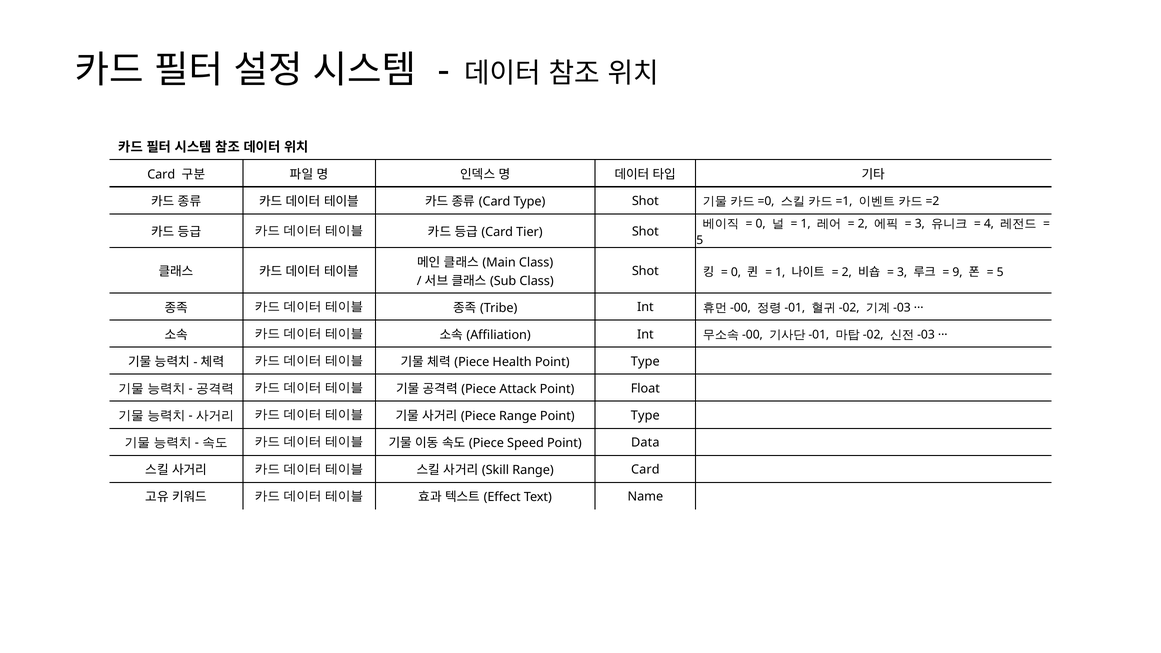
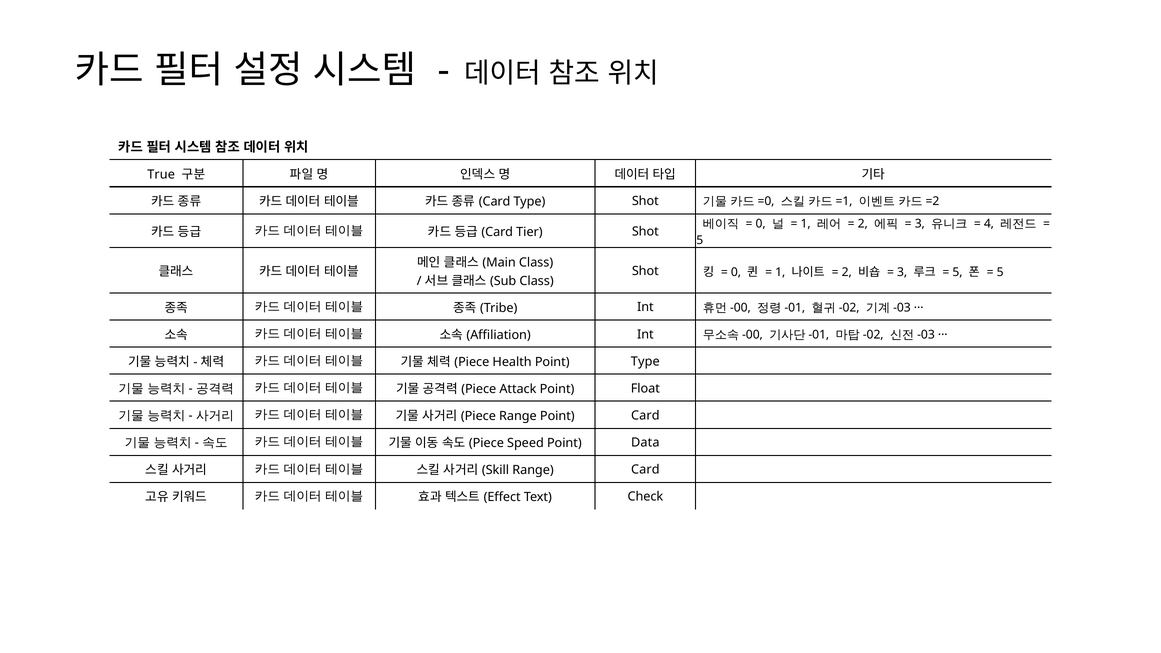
Card at (161, 175): Card -> True
9 at (957, 272): 9 -> 5
Range Point Type: Type -> Card
Name: Name -> Check
